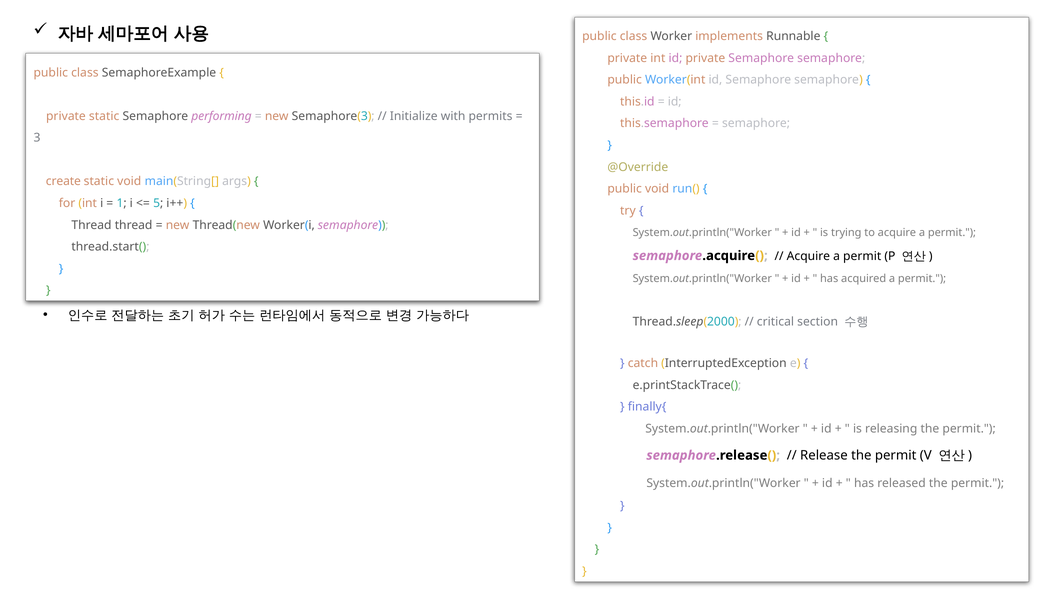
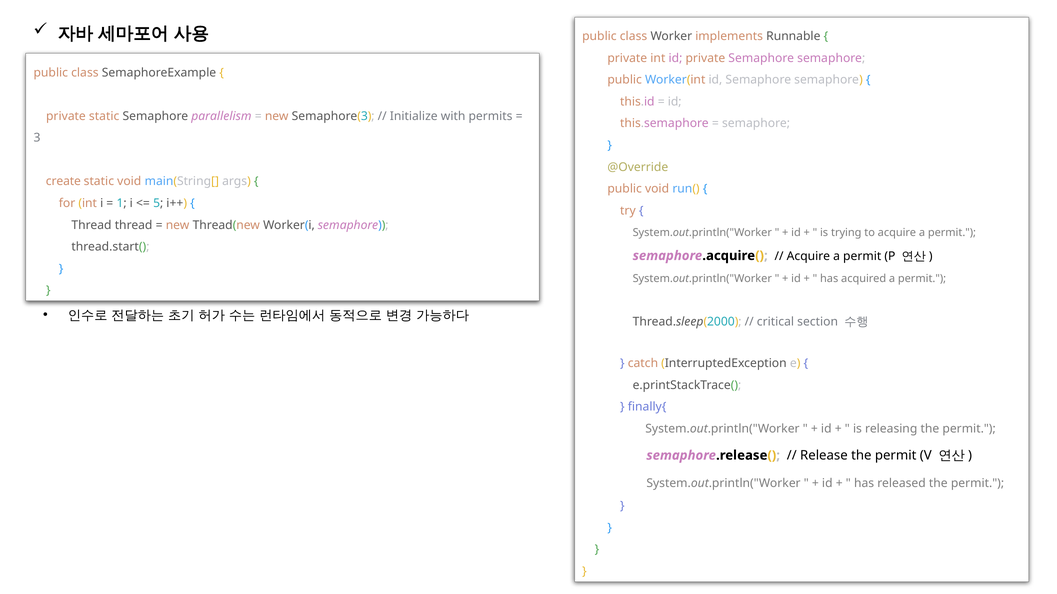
performing: performing -> parallelism
